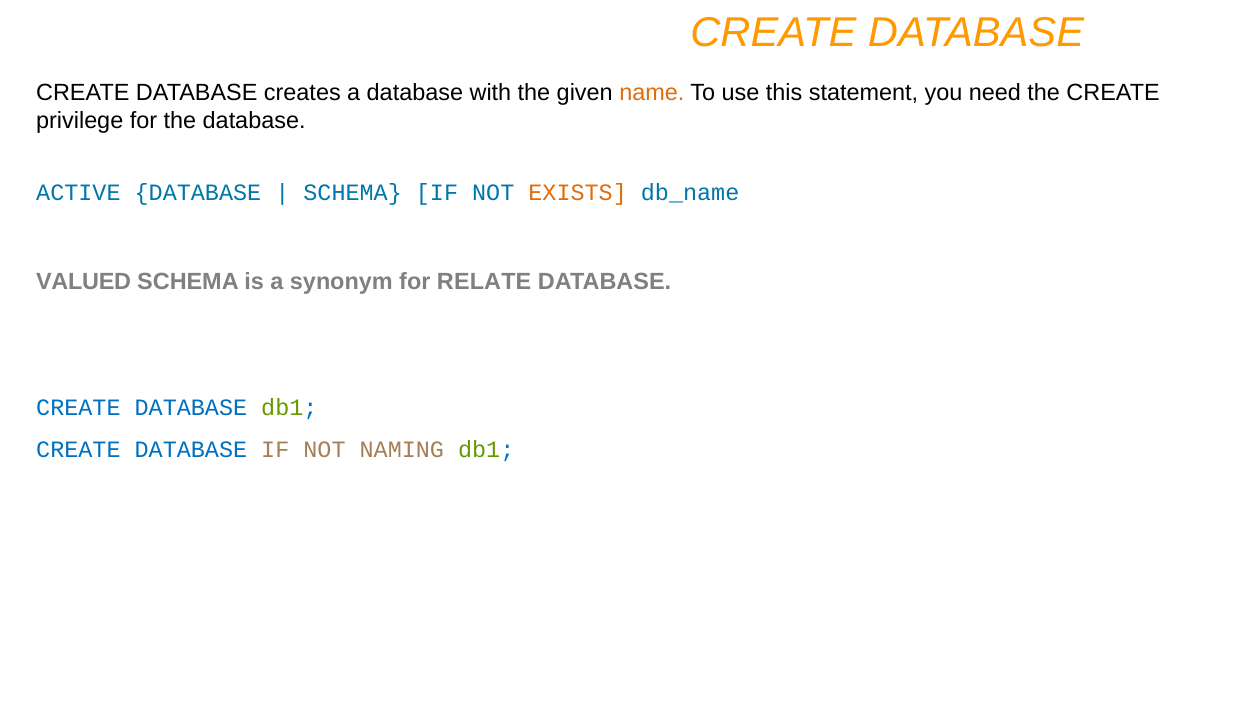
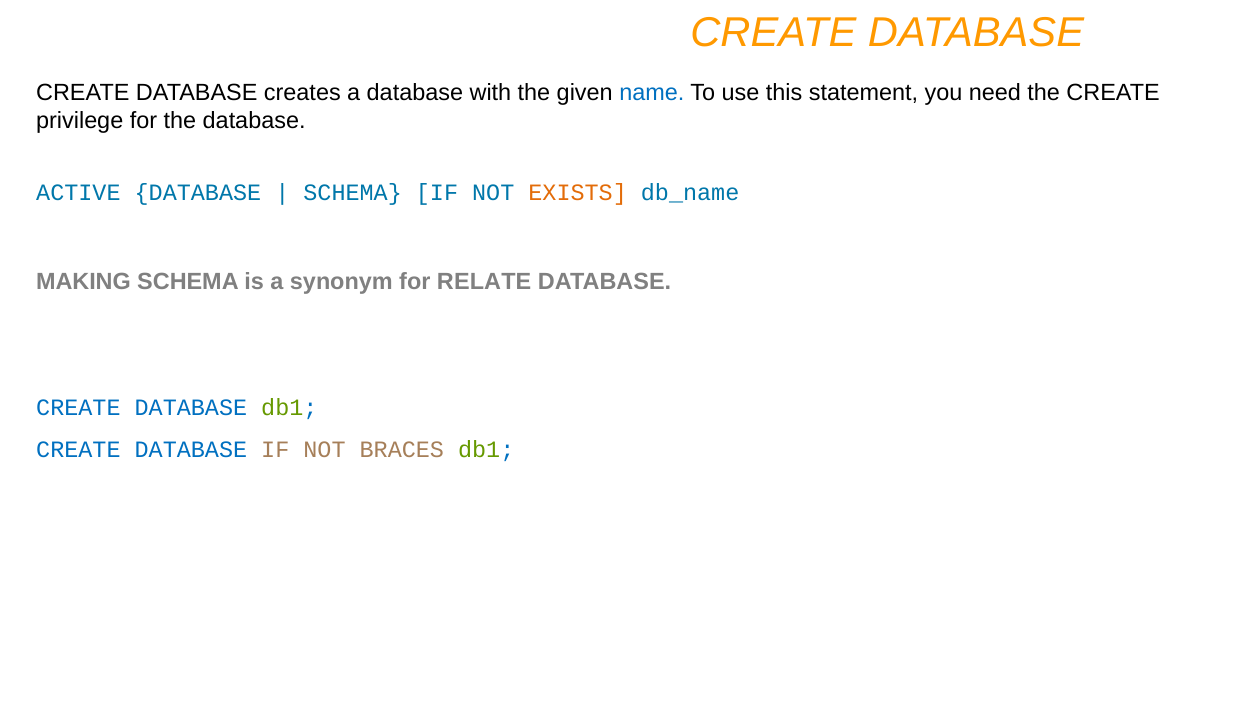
name colour: orange -> blue
VALUED: VALUED -> MAKING
NAMING: NAMING -> BRACES
